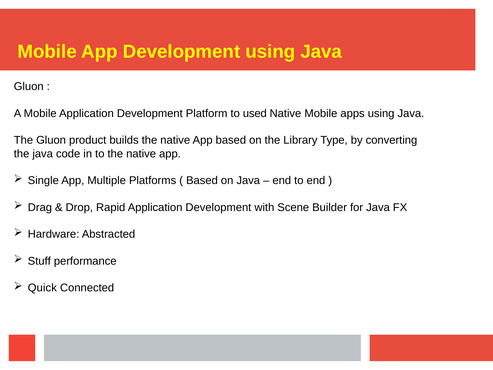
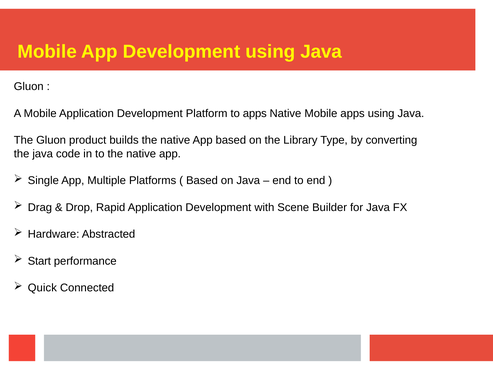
to used: used -> apps
Stuff: Stuff -> Start
